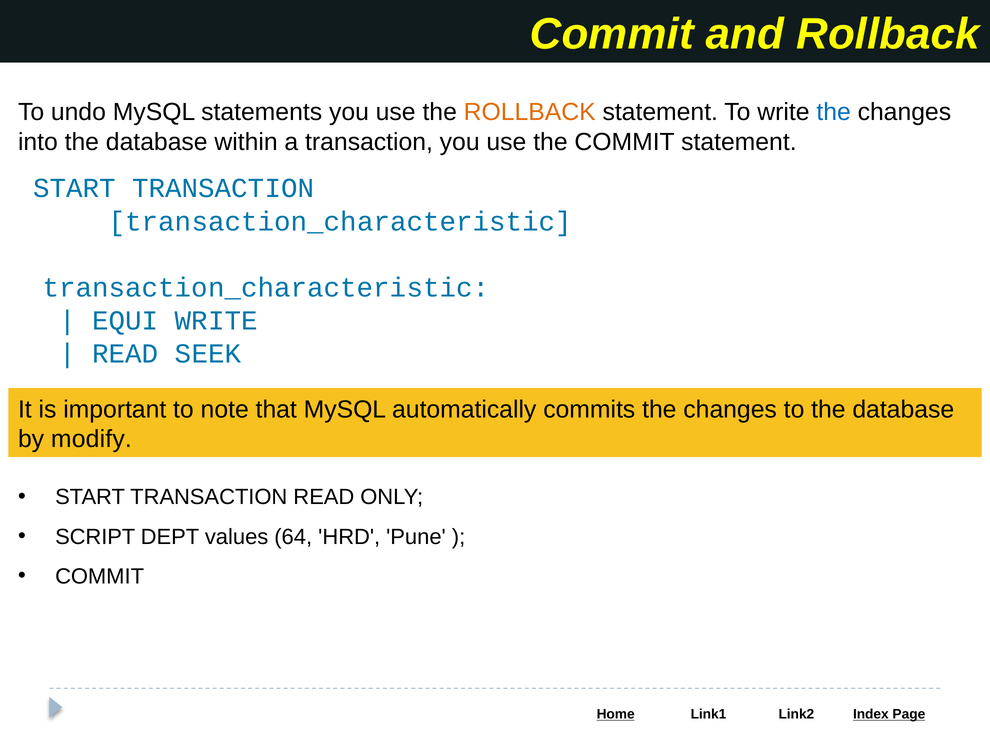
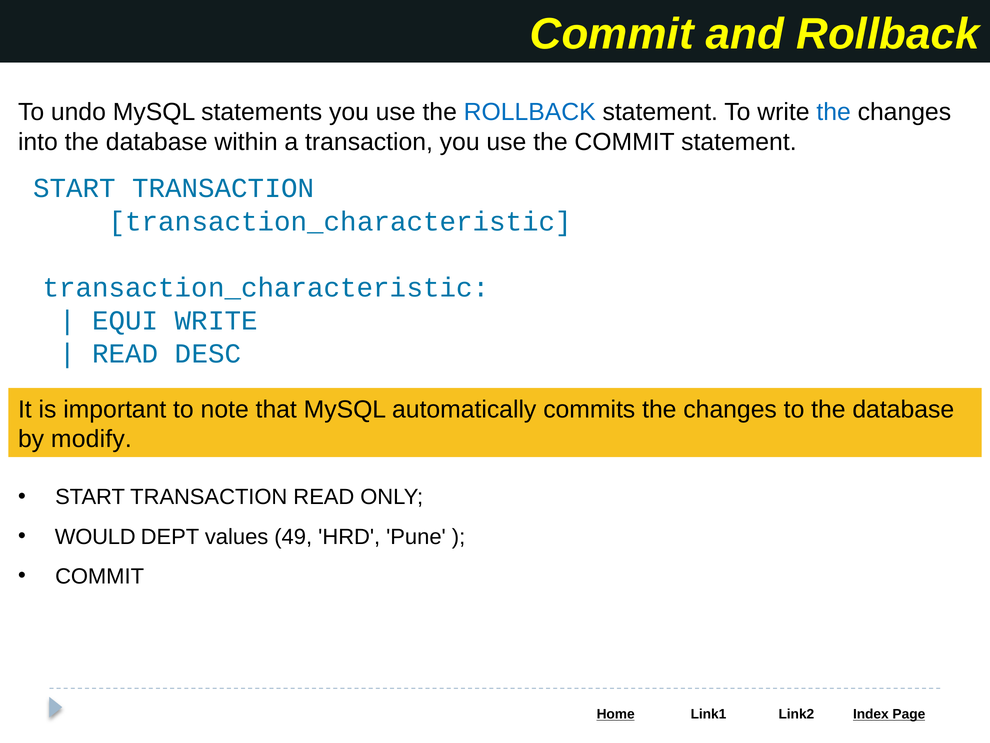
ROLLBACK at (530, 112) colour: orange -> blue
SEEK: SEEK -> DESC
SCRIPT: SCRIPT -> WOULD
64: 64 -> 49
